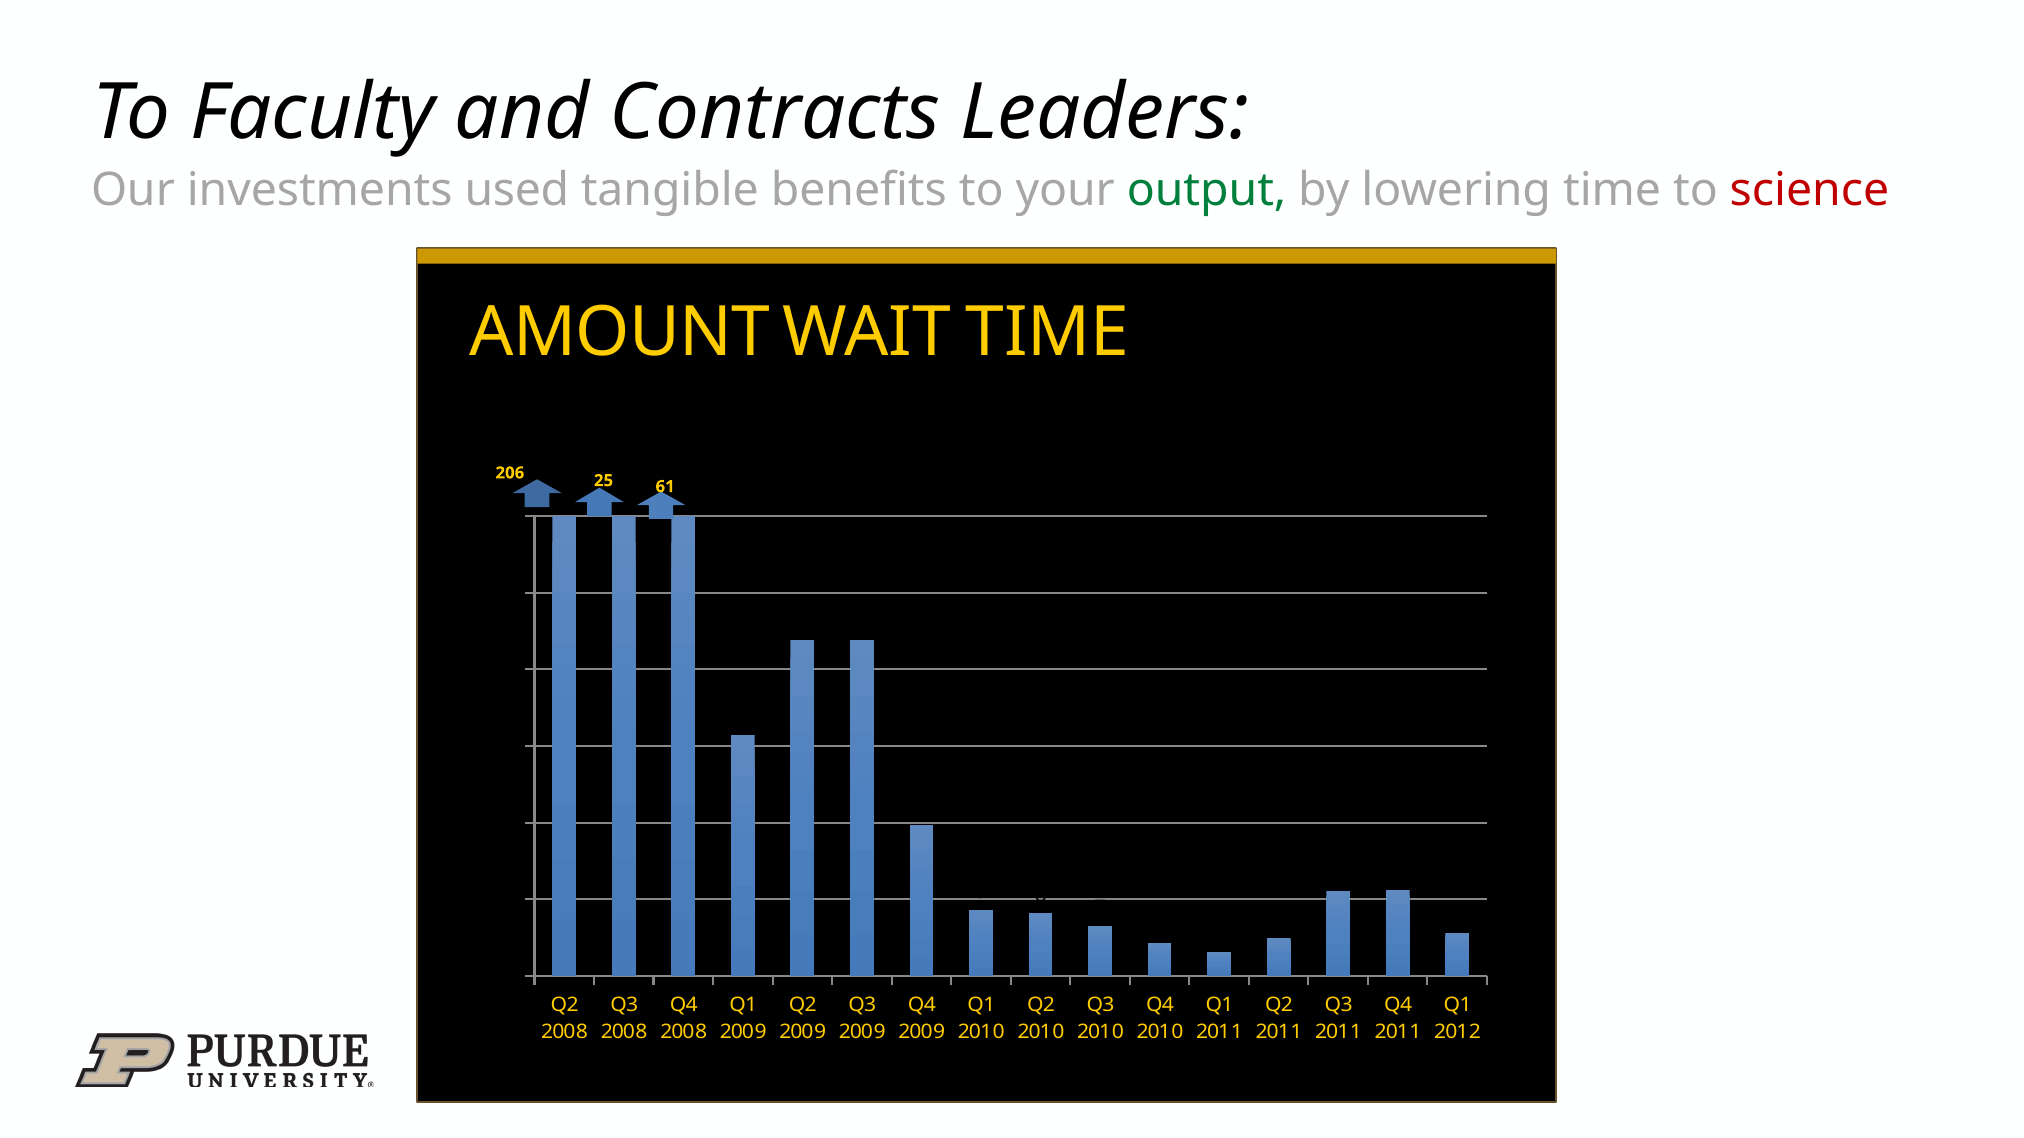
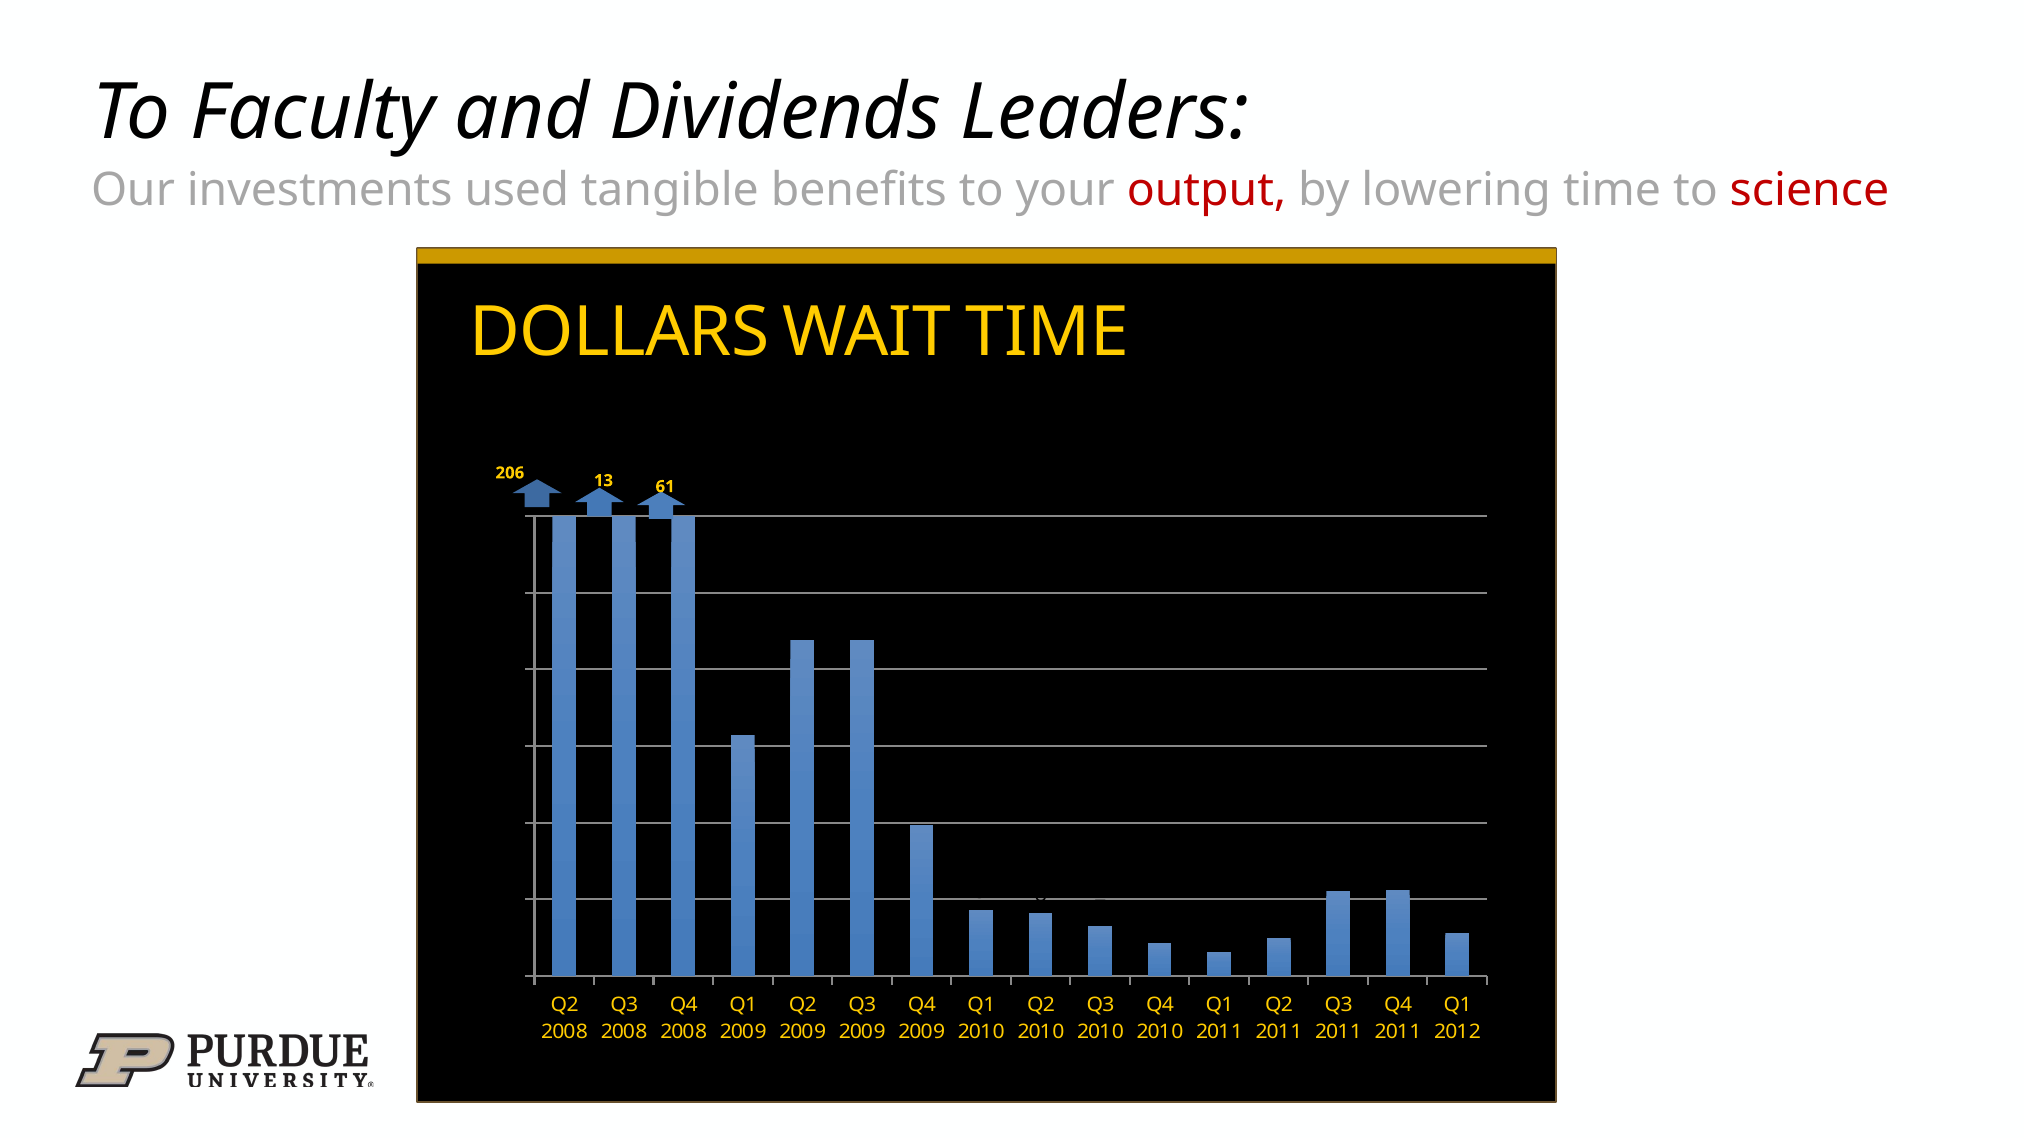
Contracts: Contracts -> Dividends
output colour: green -> red
AMOUNT: AMOUNT -> DOLLARS
206 25: 25 -> 13
